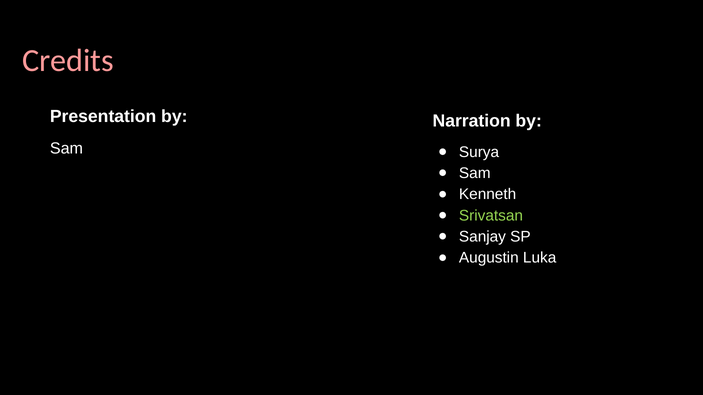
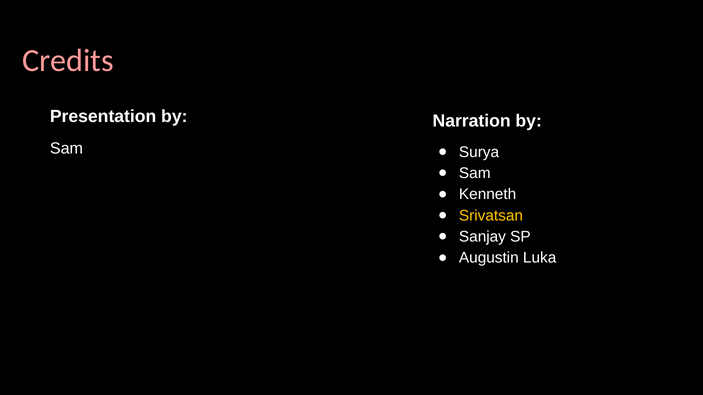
Srivatsan colour: light green -> yellow
